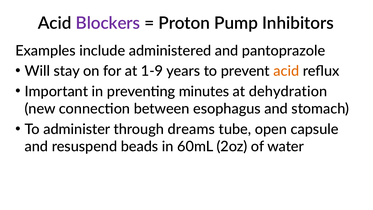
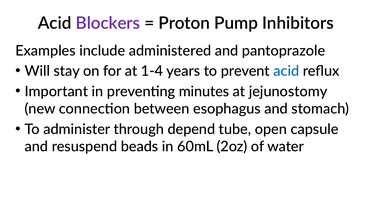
1-9: 1-9 -> 1-4
acid at (286, 71) colour: orange -> blue
dehydration: dehydration -> jejunostomy
dreams: dreams -> depend
